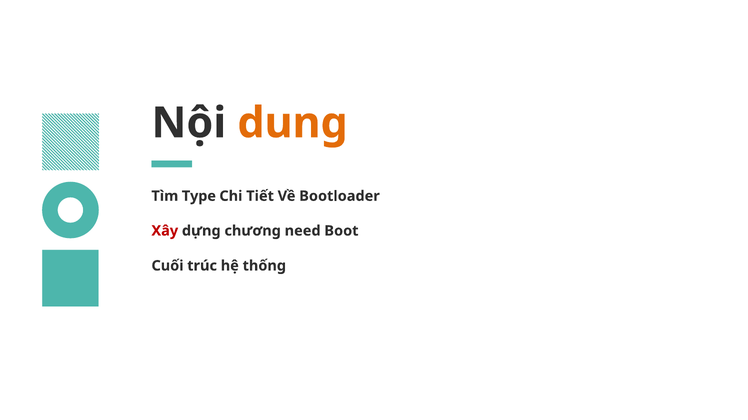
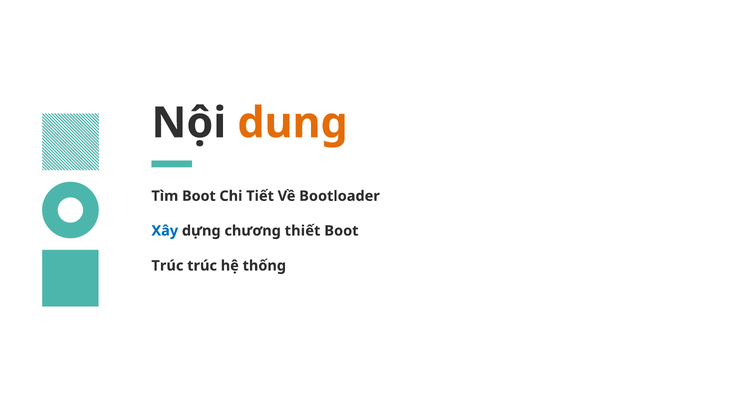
Tìm Type: Type -> Boot
Xây colour: red -> blue
need: need -> thiết
Cuối at (167, 266): Cuối -> Trúc
